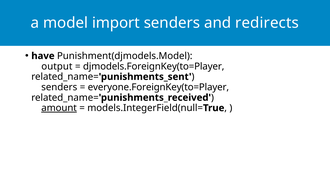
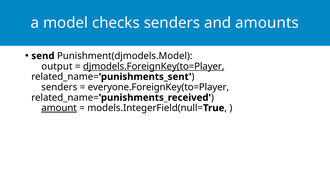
import: import -> checks
redirects: redirects -> amounts
have: have -> send
djmodels.ForeignKey(to=Player underline: none -> present
